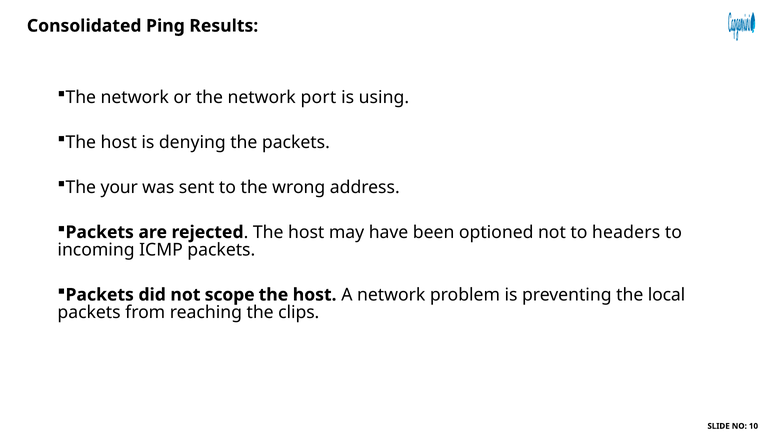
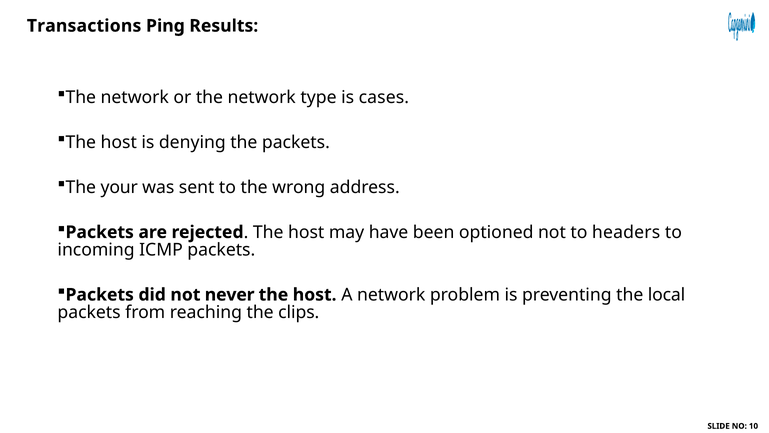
Consolidated: Consolidated -> Transactions
port: port -> type
using: using -> cases
scope: scope -> never
